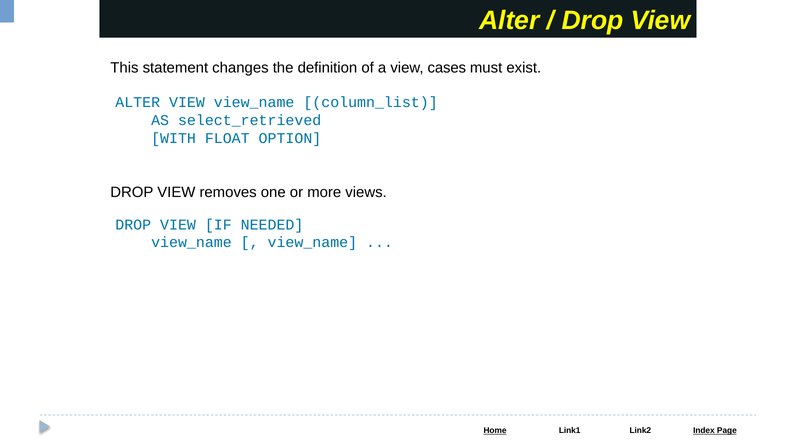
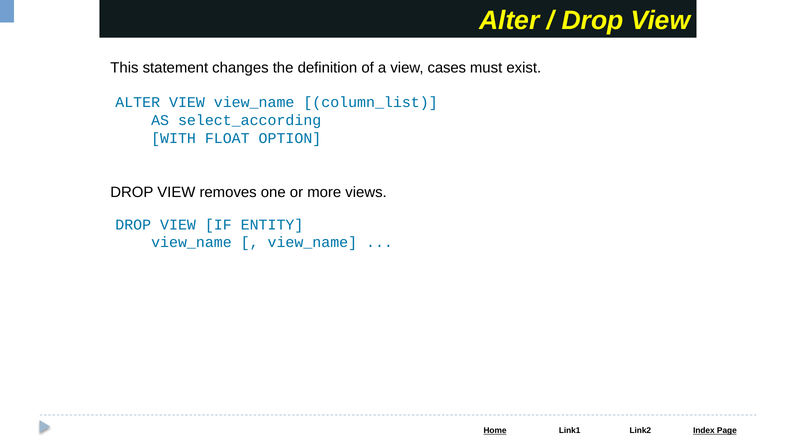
select_retrieved: select_retrieved -> select_according
NEEDED: NEEDED -> ENTITY
